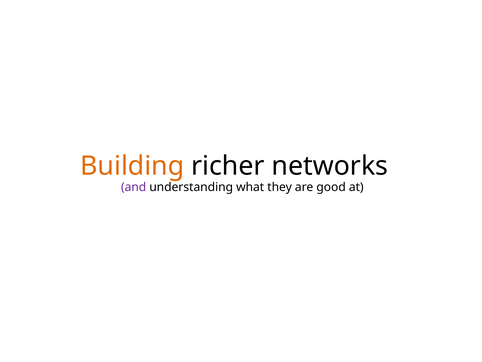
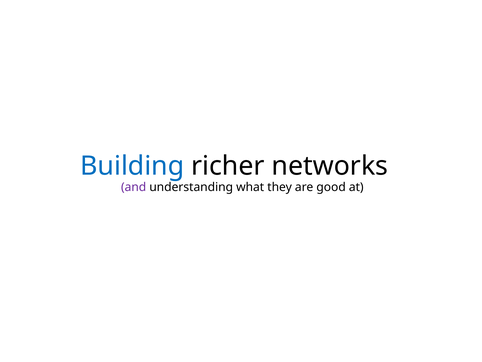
Building colour: orange -> blue
